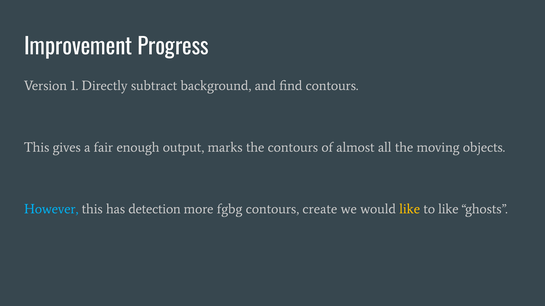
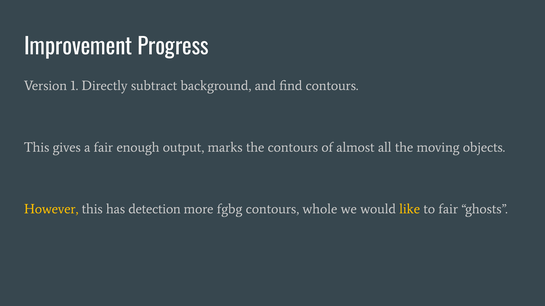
However colour: light blue -> yellow
create: create -> whole
to like: like -> fair
